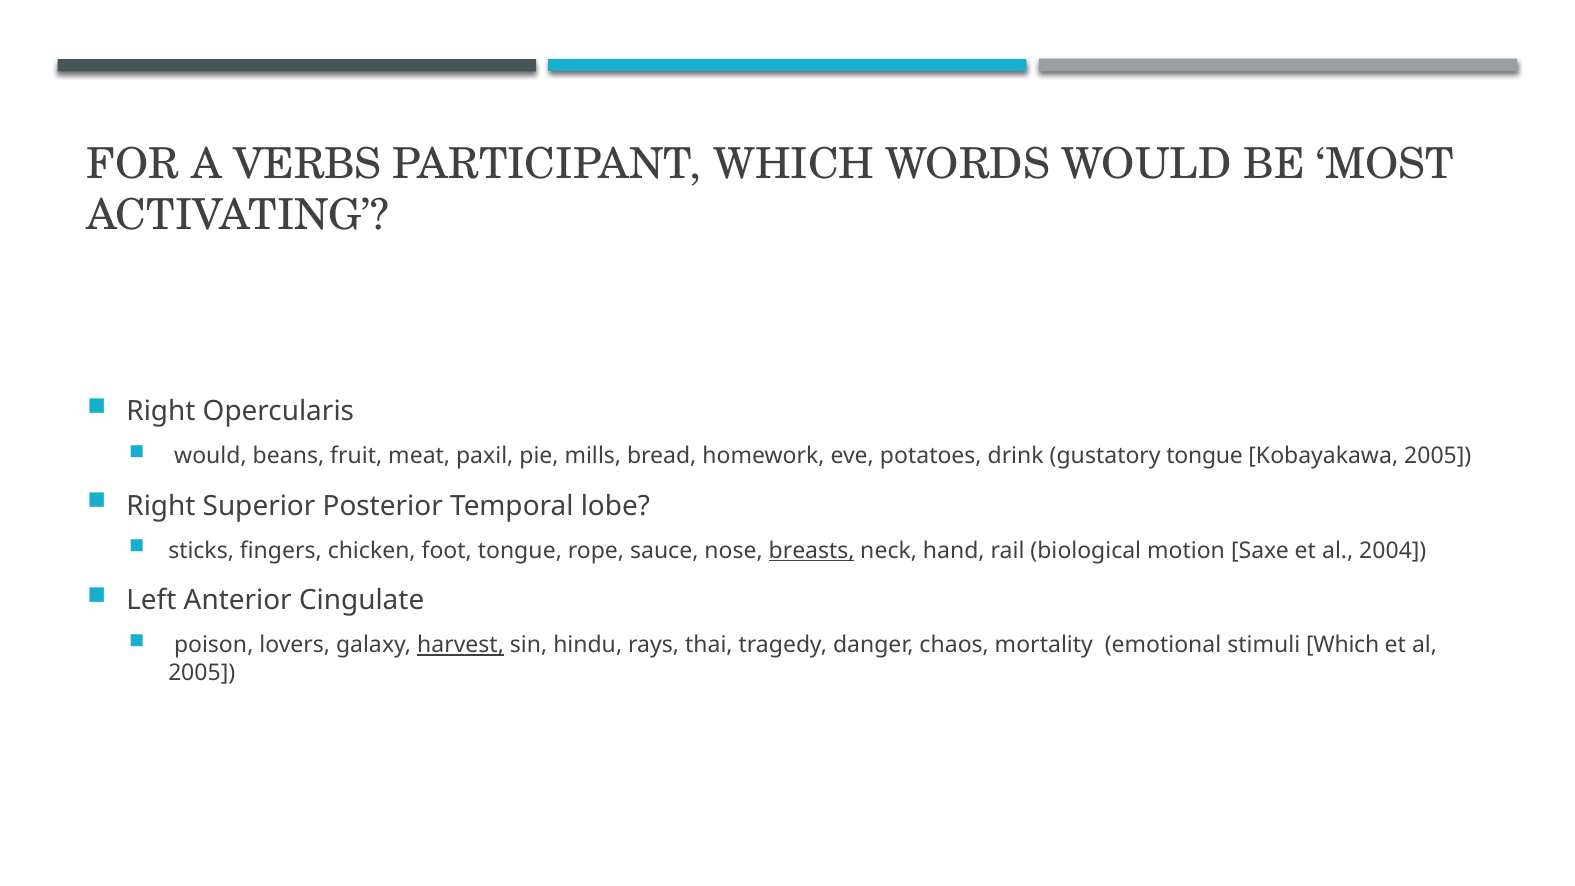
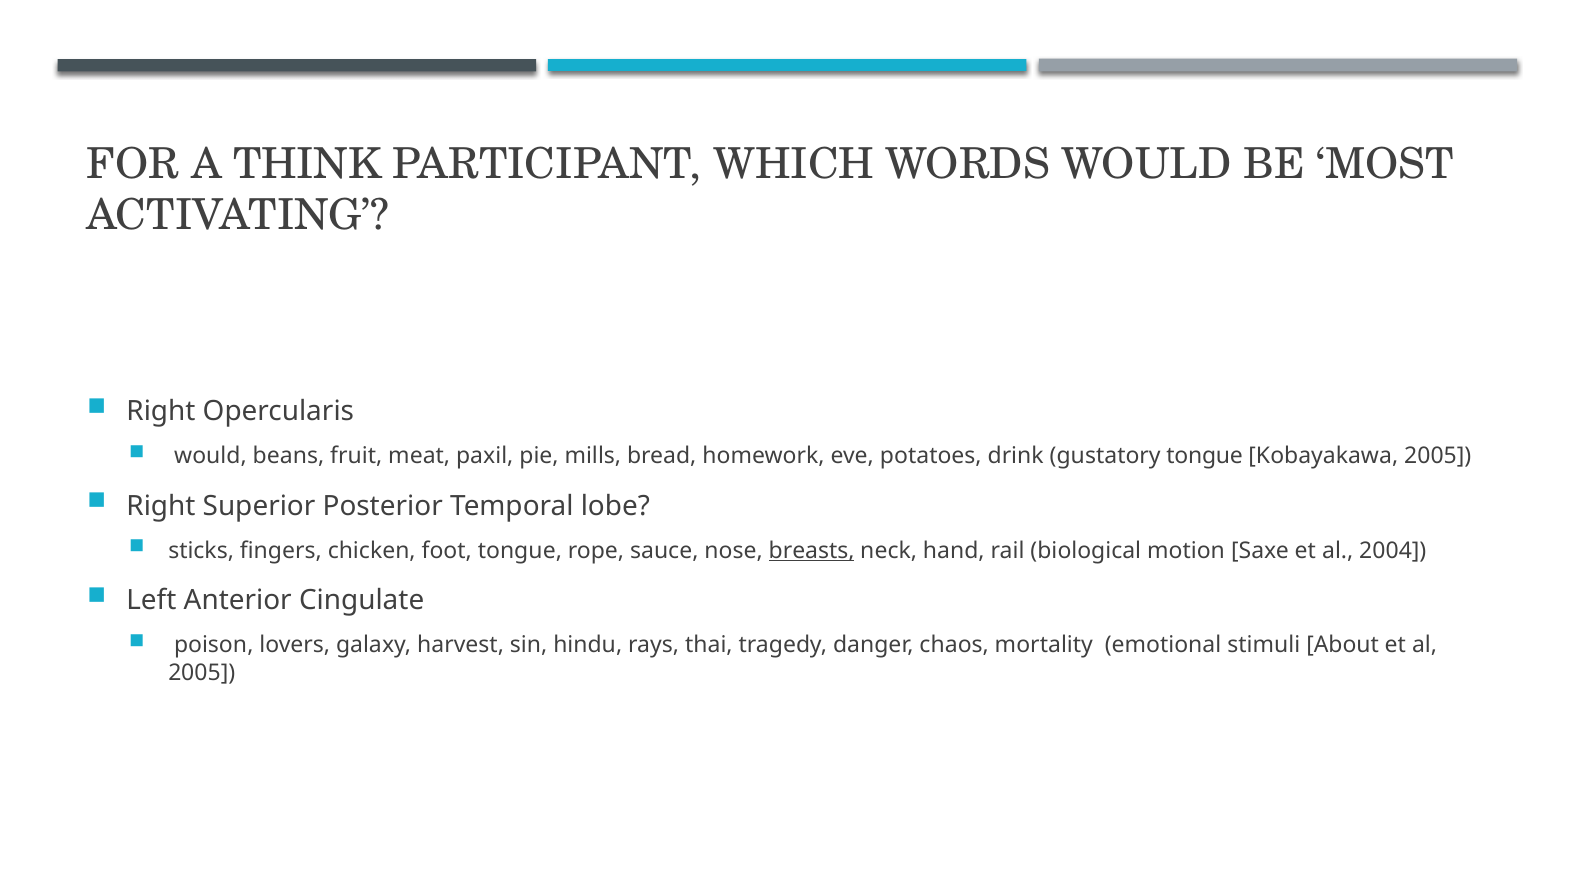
VERBS: VERBS -> THINK
harvest underline: present -> none
stimuli Which: Which -> About
